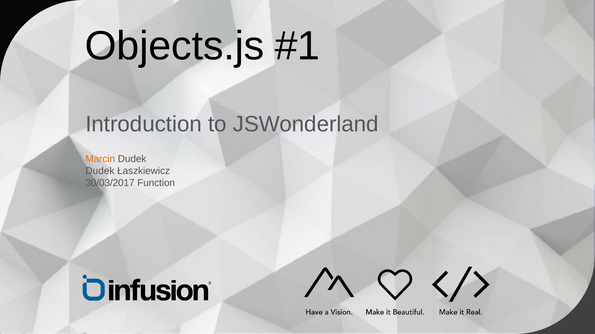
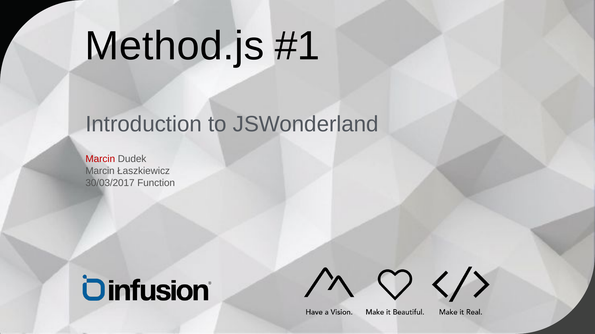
Objects.js: Objects.js -> Method.js
Marcin at (100, 159) colour: orange -> red
Dudek at (100, 171): Dudek -> Marcin
